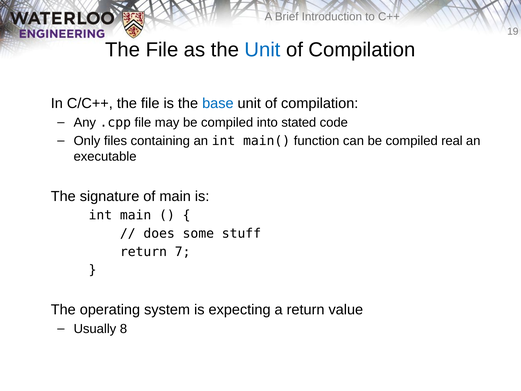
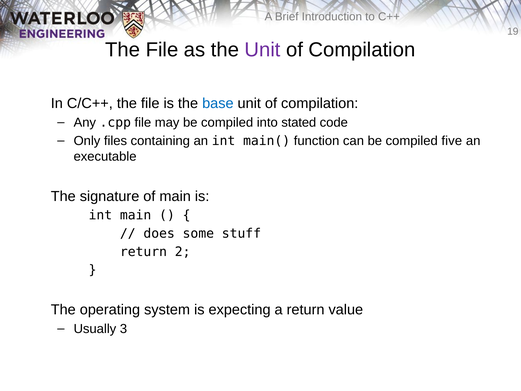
Unit at (263, 50) colour: blue -> purple
real: real -> five
7: 7 -> 2
8: 8 -> 3
